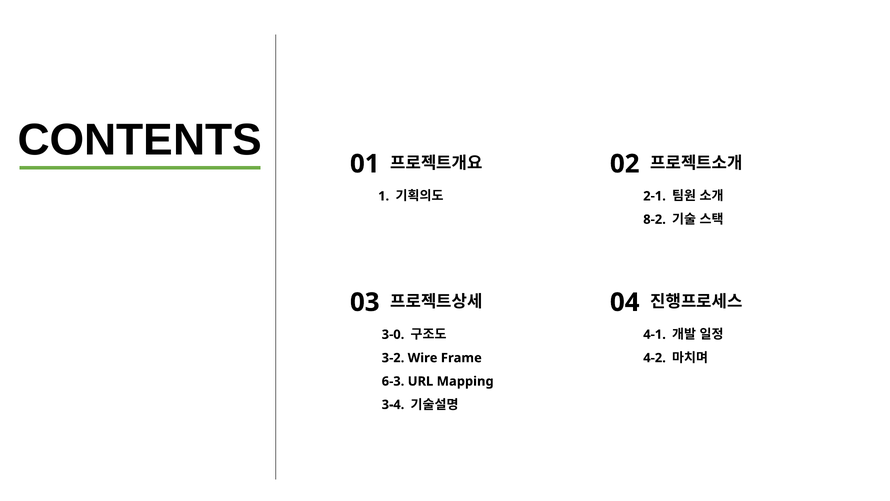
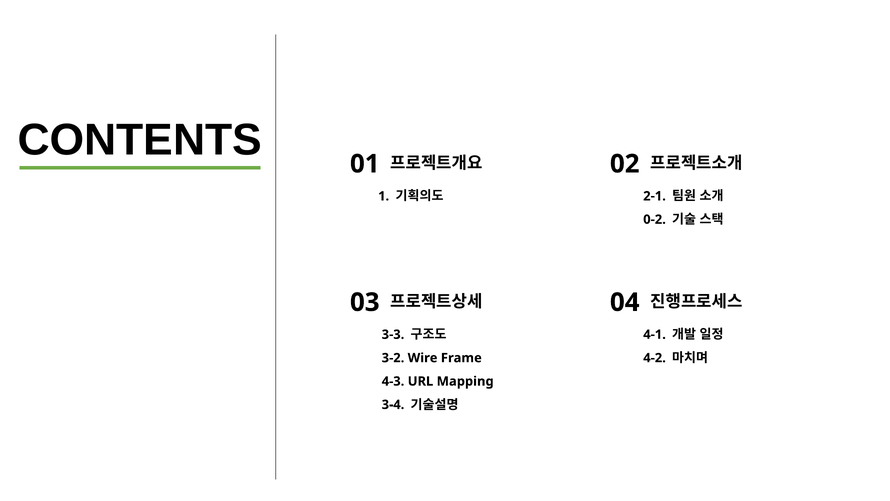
8-2: 8-2 -> 0-2
3-0: 3-0 -> 3-3
6-3: 6-3 -> 4-3
